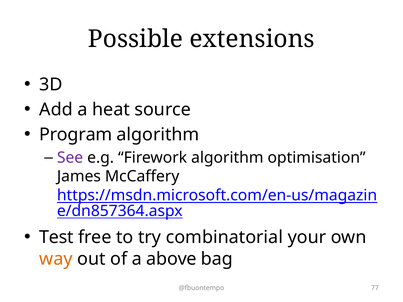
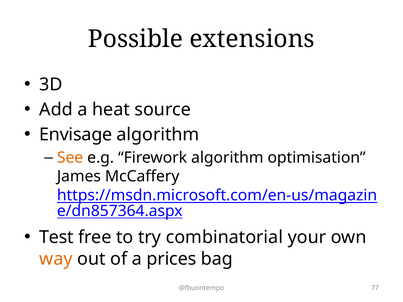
Program: Program -> Envisage
See colour: purple -> orange
above: above -> prices
